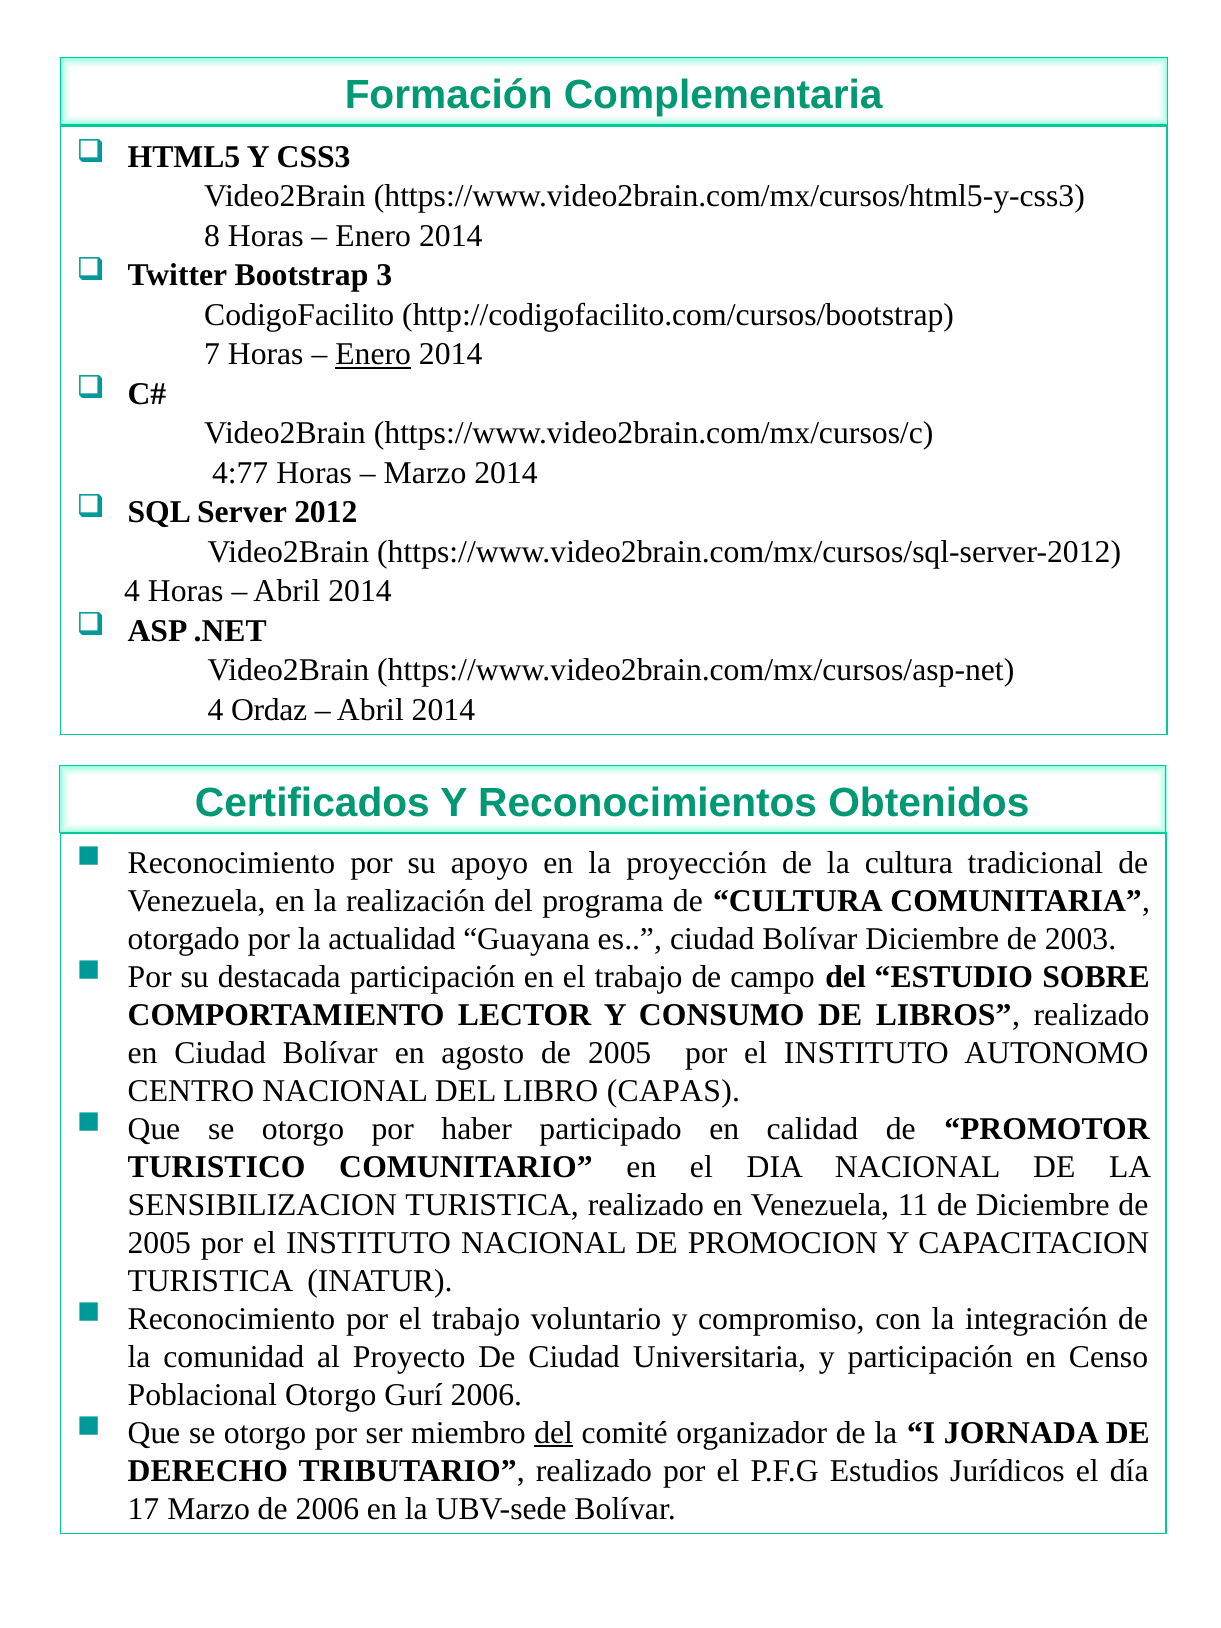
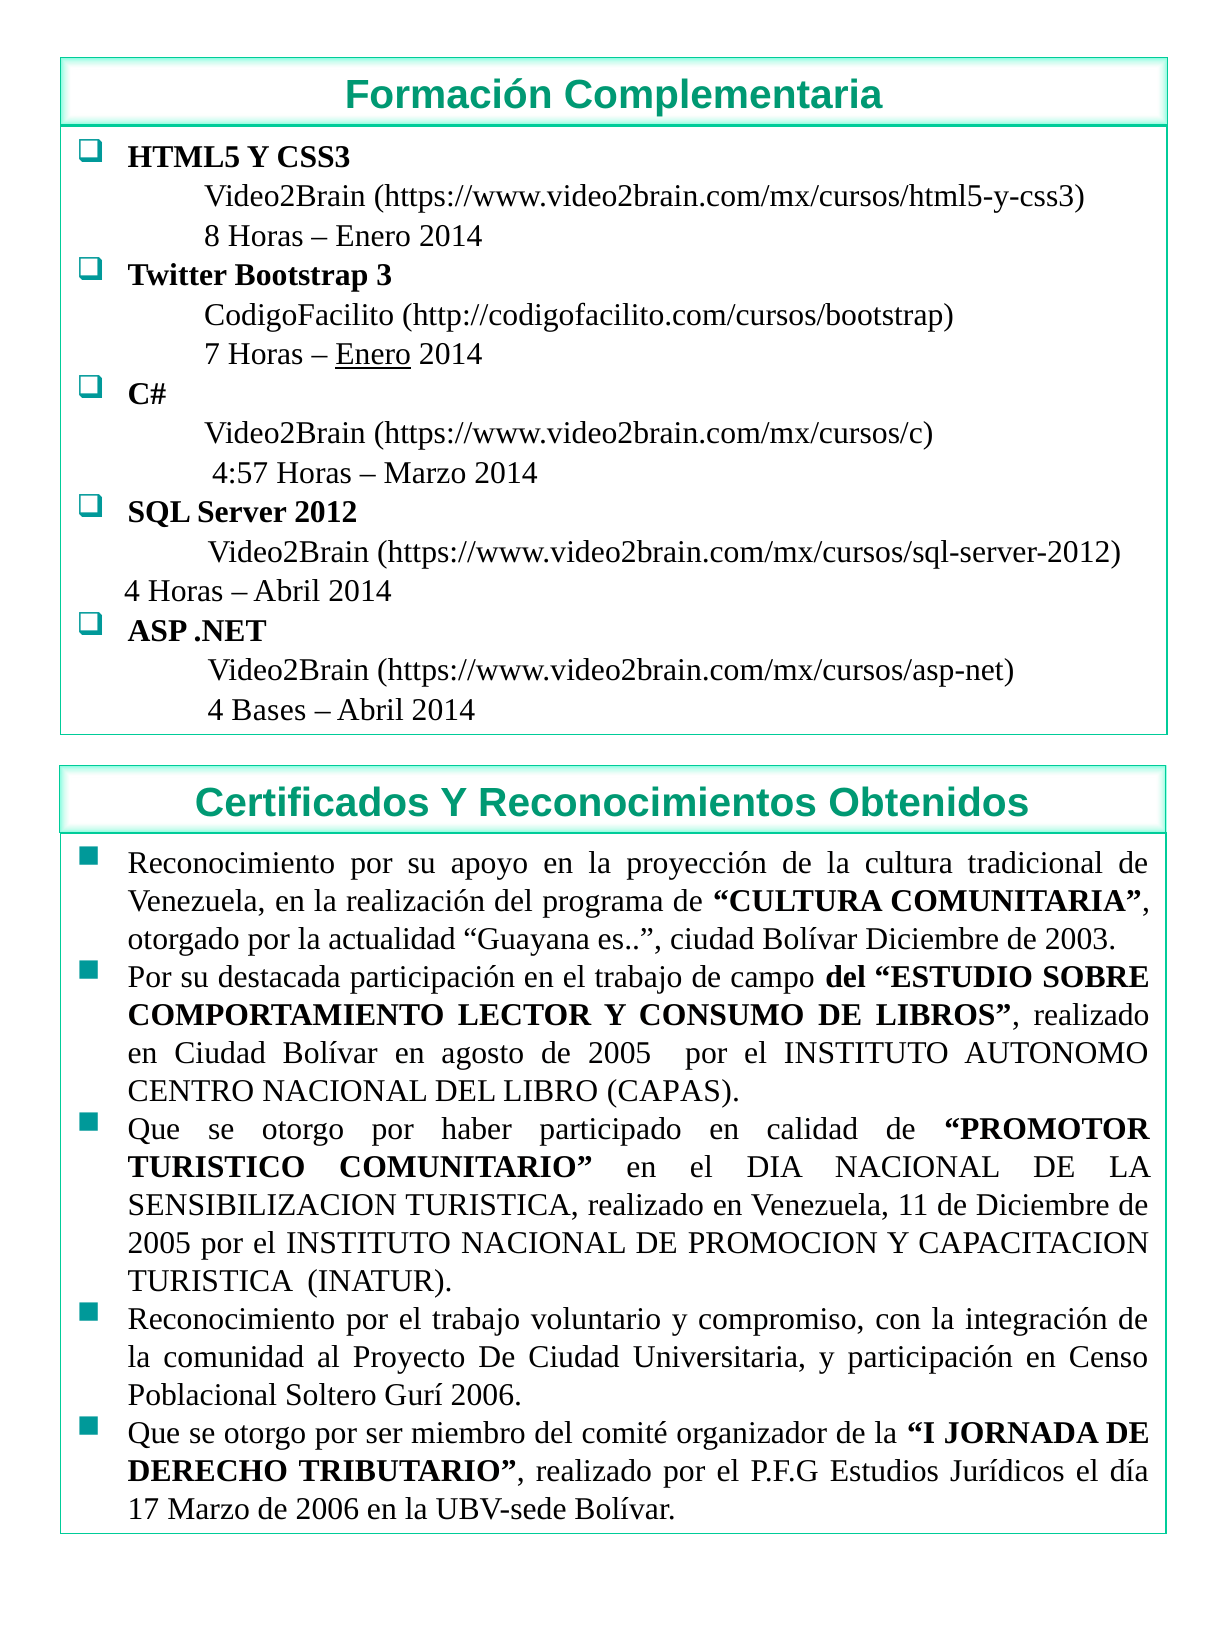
4:77: 4:77 -> 4:57
Ordaz: Ordaz -> Bases
Poblacional Otorgo: Otorgo -> Soltero
del at (554, 1433) underline: present -> none
